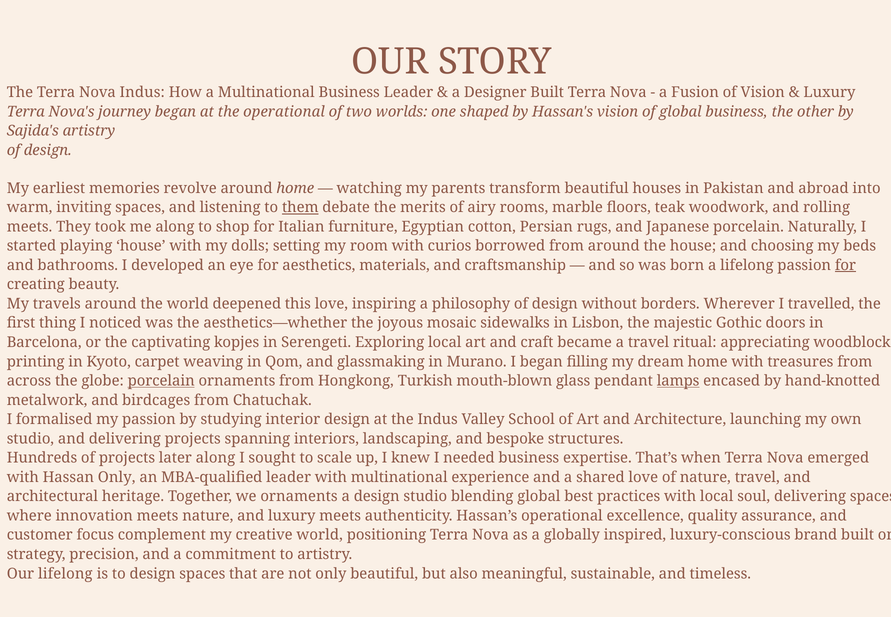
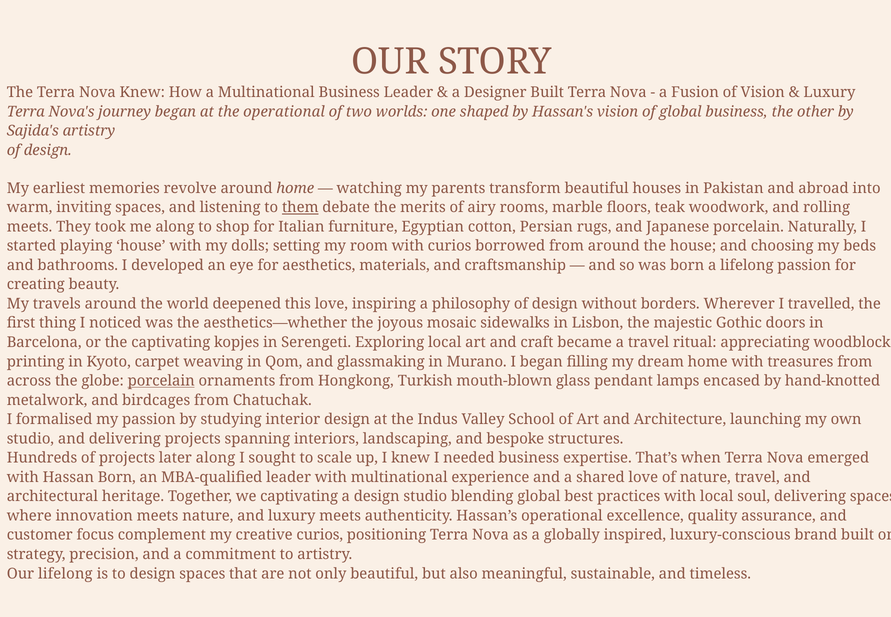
Nova Indus: Indus -> Knew
for at (845, 265) underline: present -> none
lamps underline: present -> none
Hassan Only: Only -> Born
we ornaments: ornaments -> captivating
creative world: world -> curios
